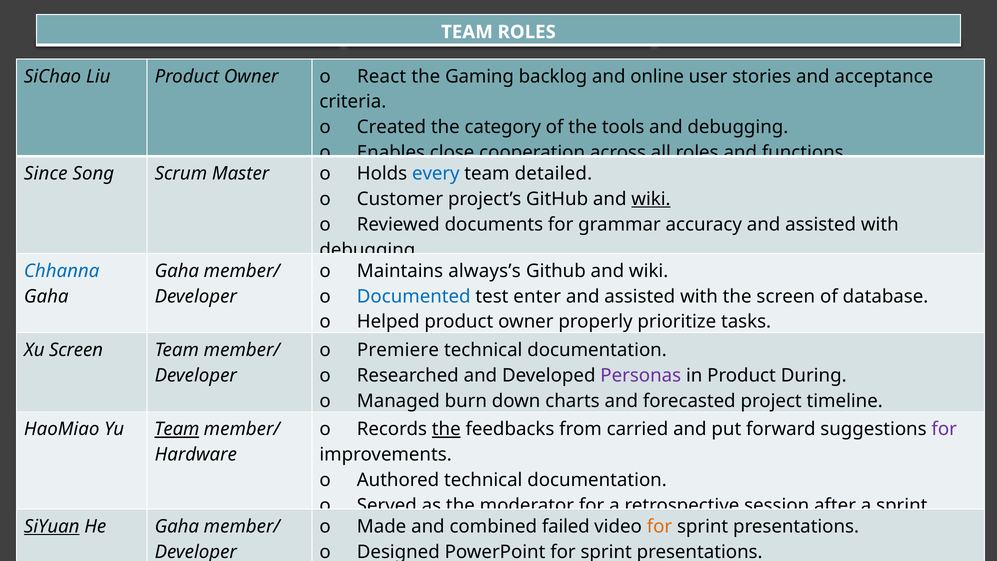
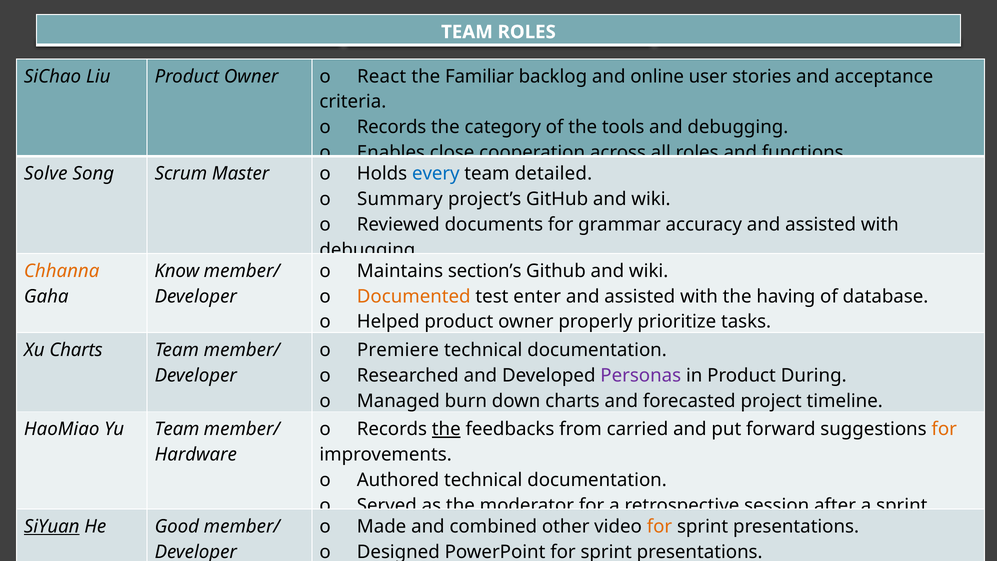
Gaming: Gaming -> Familiar
Created at (391, 127): Created -> Records
Since: Since -> Solve
Customer: Customer -> Summary
wiki at (651, 199) underline: present -> none
Chhanna colour: blue -> orange
Gaha at (177, 271): Gaha -> Know
always’s: always’s -> section’s
Documented colour: blue -> orange
the screen: screen -> having
Xu Screen: Screen -> Charts
Team at (177, 429) underline: present -> none
for at (944, 429) colour: purple -> orange
He Gaha: Gaha -> Good
failed: failed -> other
